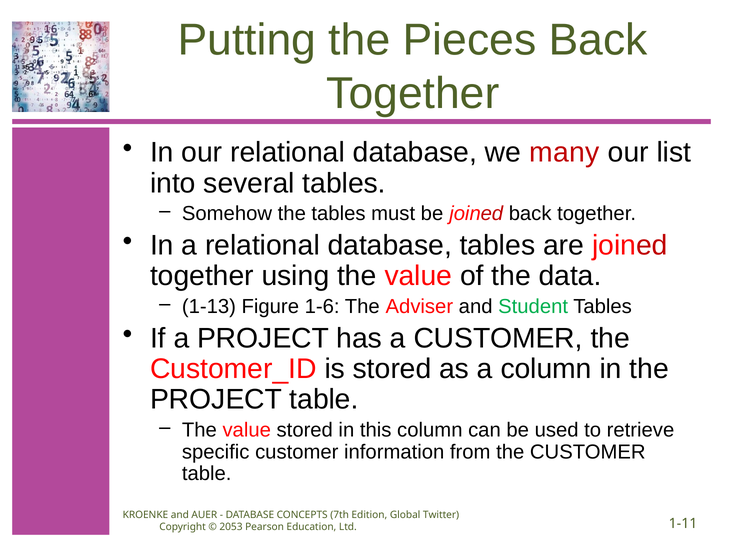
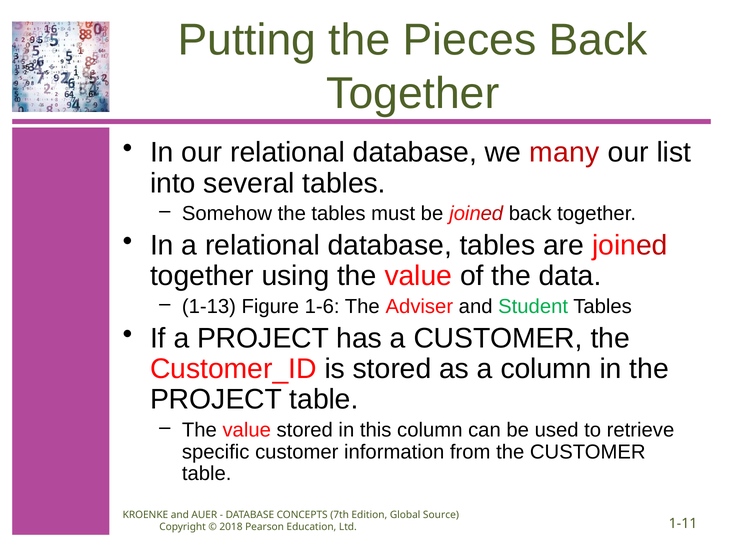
Twitter: Twitter -> Source
2053: 2053 -> 2018
